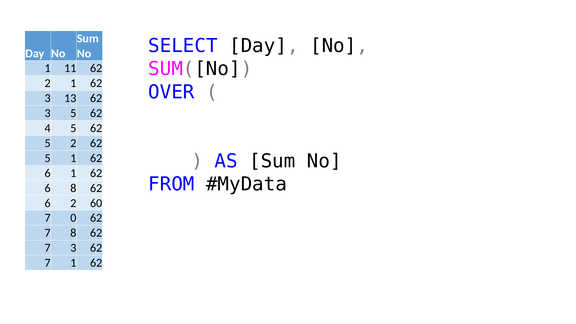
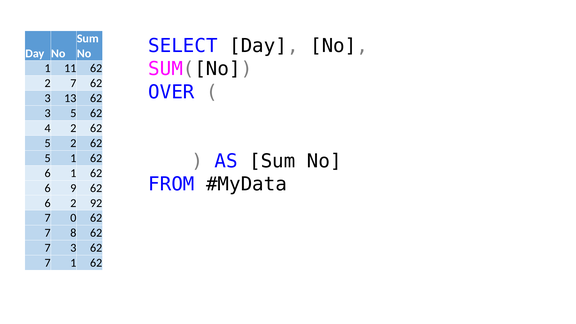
2 1: 1 -> 7
4 5: 5 -> 2
6 8: 8 -> 9
60: 60 -> 92
